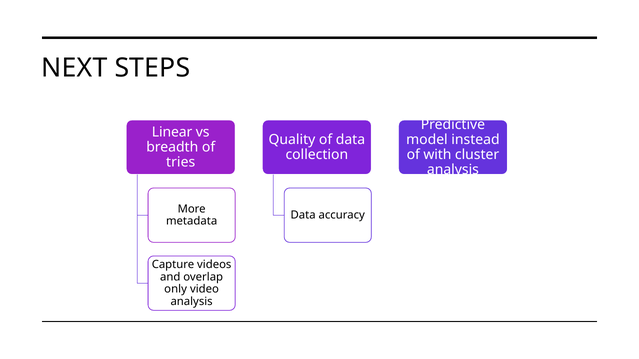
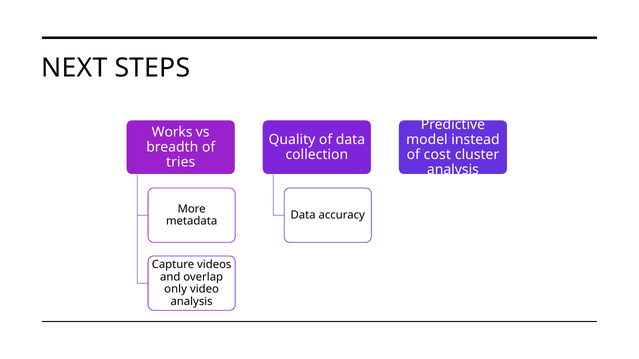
Linear: Linear -> Works
with: with -> cost
